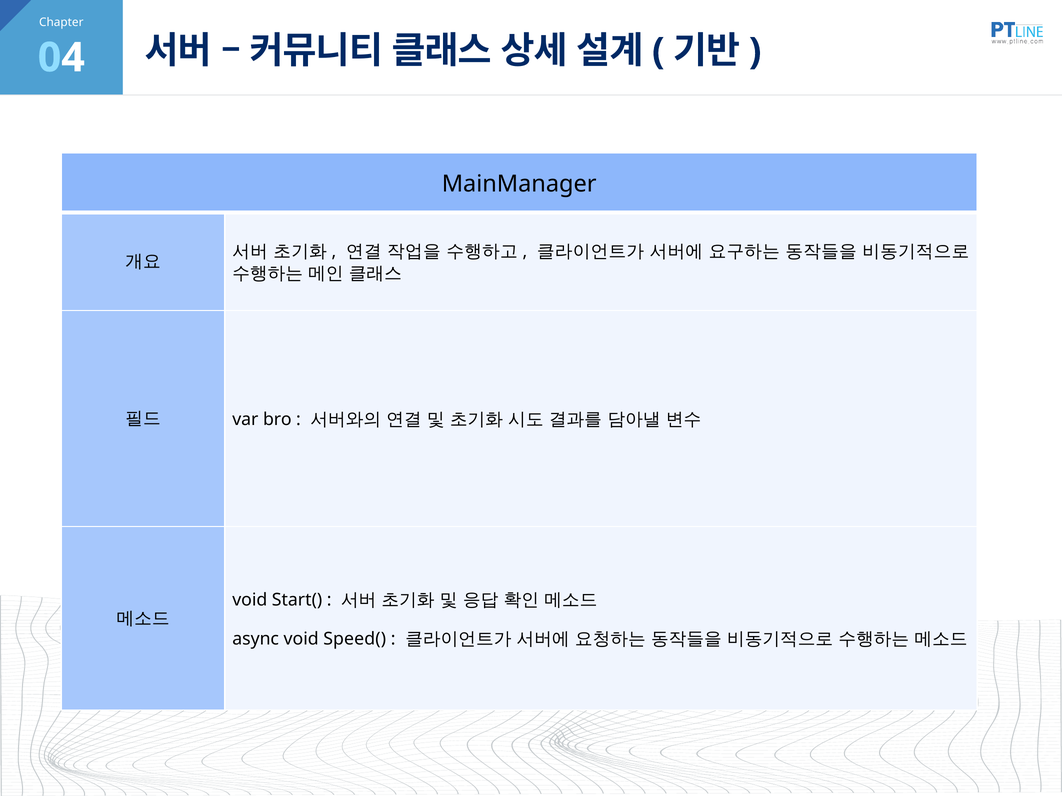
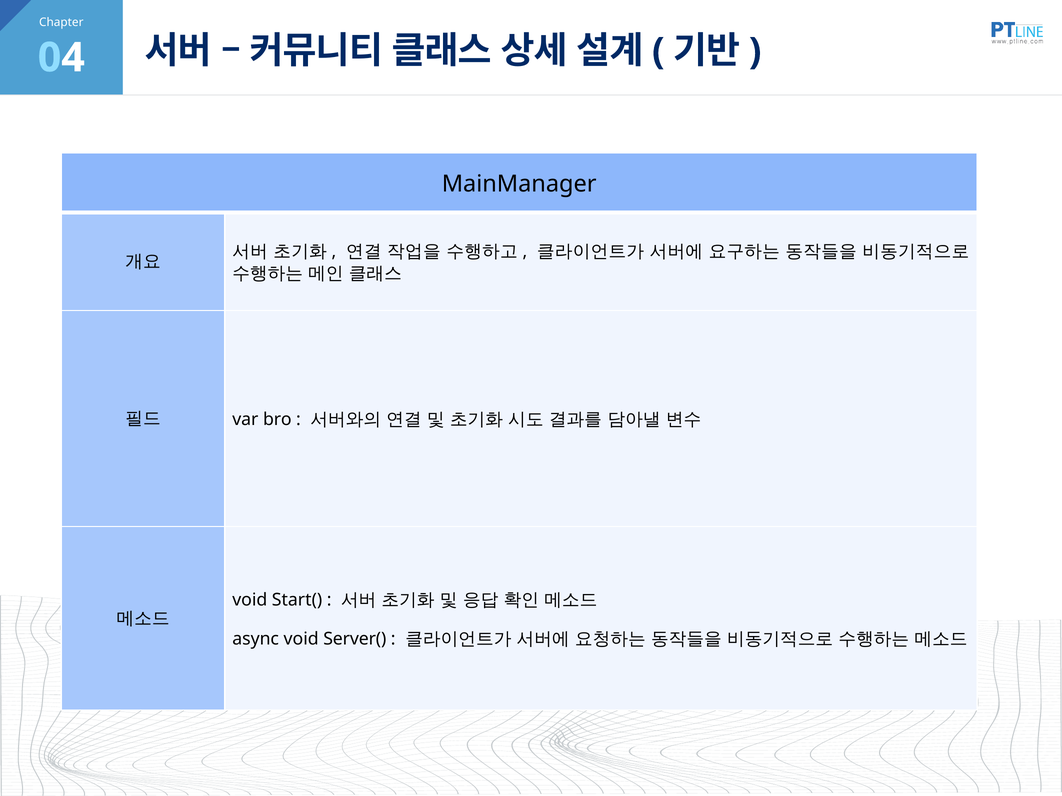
Speed(: Speed( -> Server(
